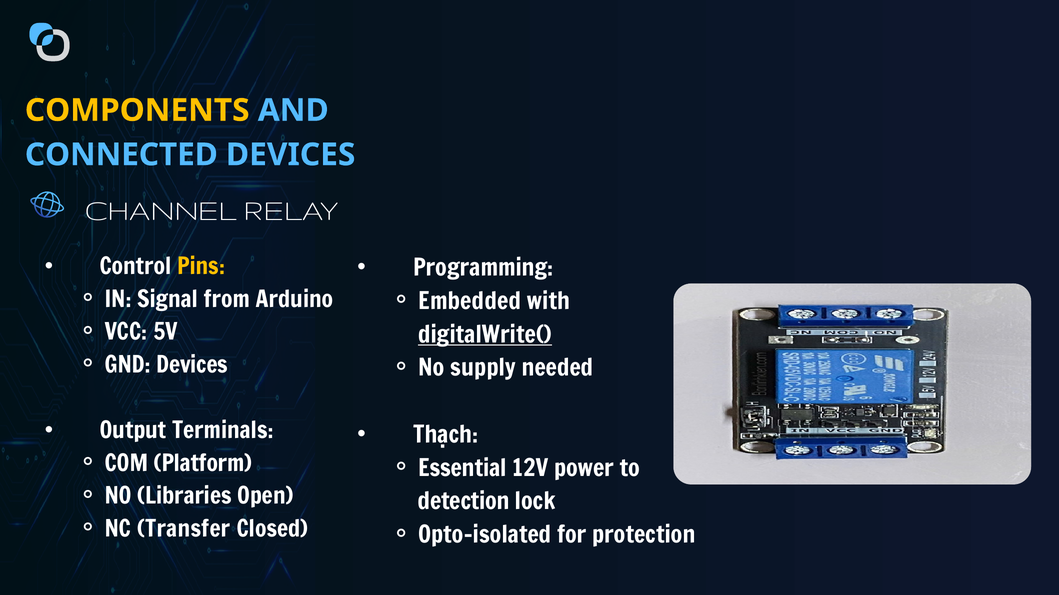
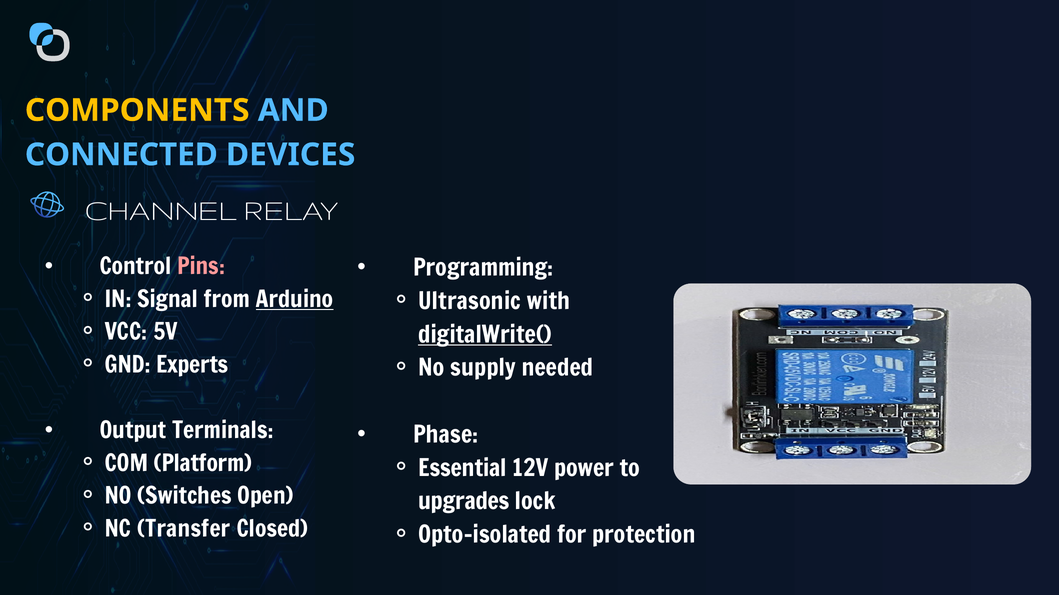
Pins colour: yellow -> pink
Arduino underline: none -> present
Embedded: Embedded -> Ultrasonic
GND Devices: Devices -> Experts
Thạch: Thạch -> Phase
Libraries: Libraries -> Switches
detection: detection -> upgrades
